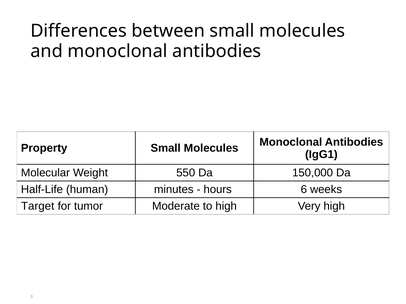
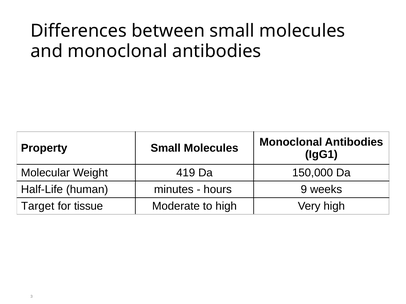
550: 550 -> 419
6: 6 -> 9
tumor: tumor -> tissue
